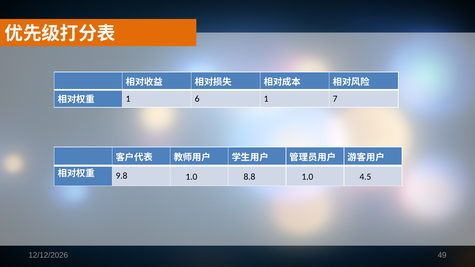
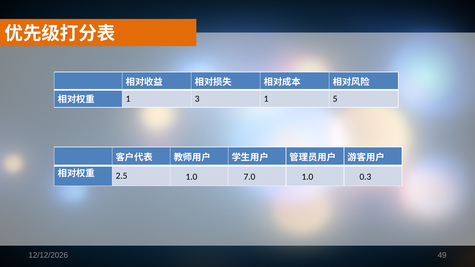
6: 6 -> 3
7: 7 -> 5
9.8: 9.8 -> 2.5
8.8: 8.8 -> 7.0
4.5: 4.5 -> 0.3
